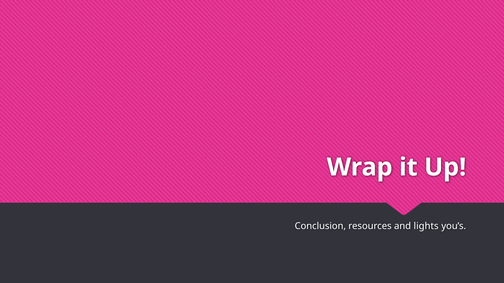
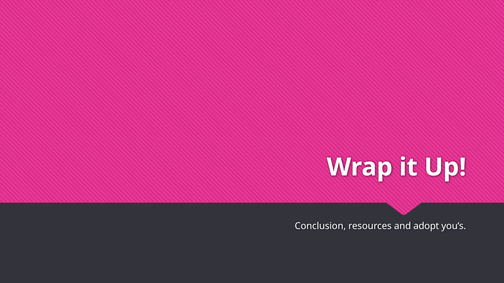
lights: lights -> adopt
